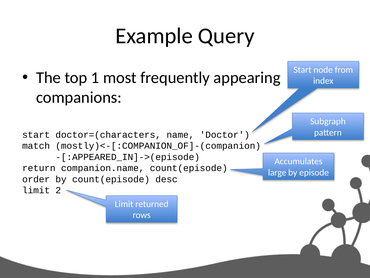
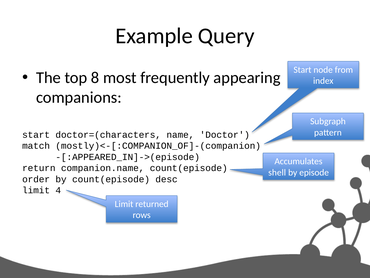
1: 1 -> 8
large: large -> shell
2: 2 -> 4
